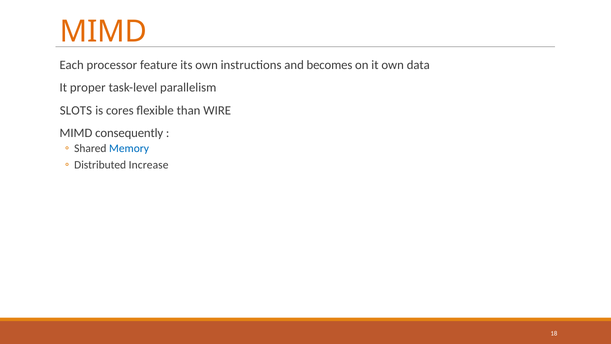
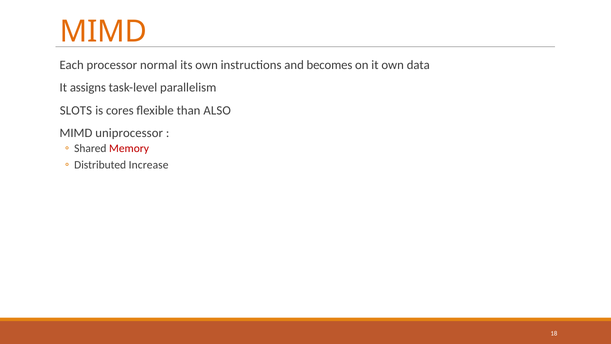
feature: feature -> normal
proper: proper -> assigns
WIRE: WIRE -> ALSO
consequently: consequently -> uniprocessor
Memory colour: blue -> red
